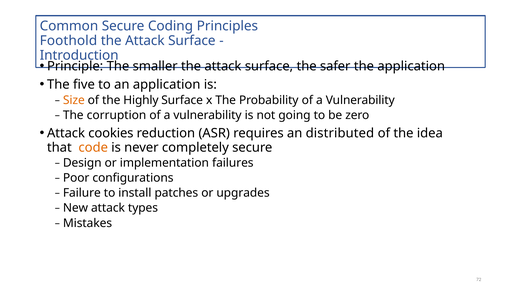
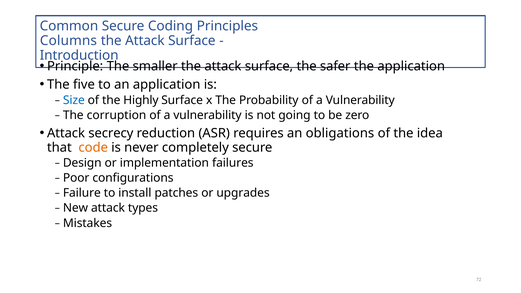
Foothold: Foothold -> Columns
Size colour: orange -> blue
cookies: cookies -> secrecy
distributed: distributed -> obligations
